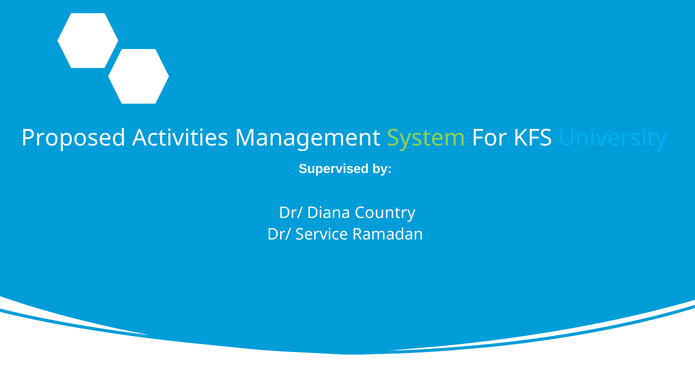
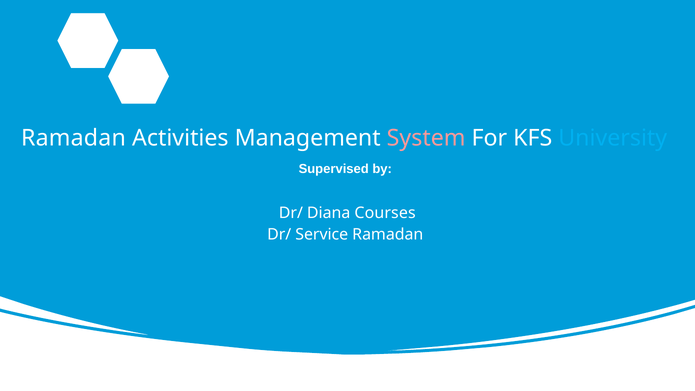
Proposed at (73, 138): Proposed -> Ramadan
System colour: light green -> pink
Country: Country -> Courses
